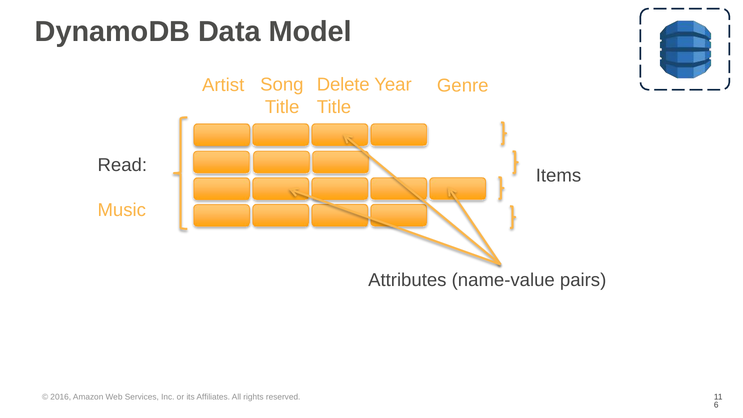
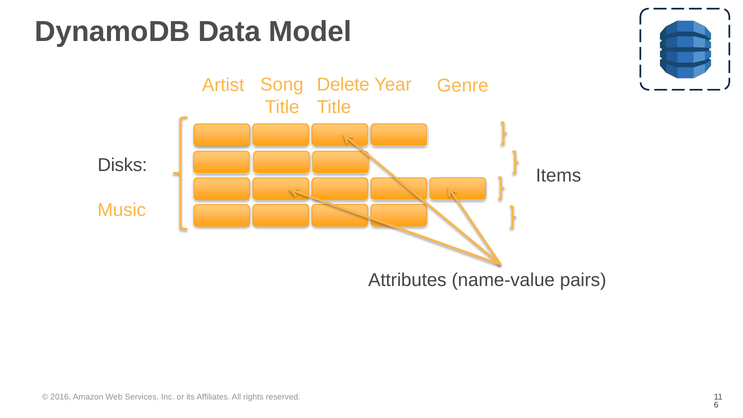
Read: Read -> Disks
